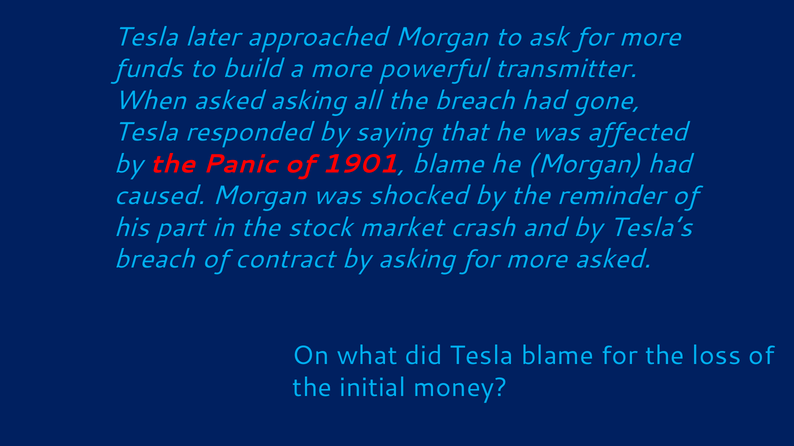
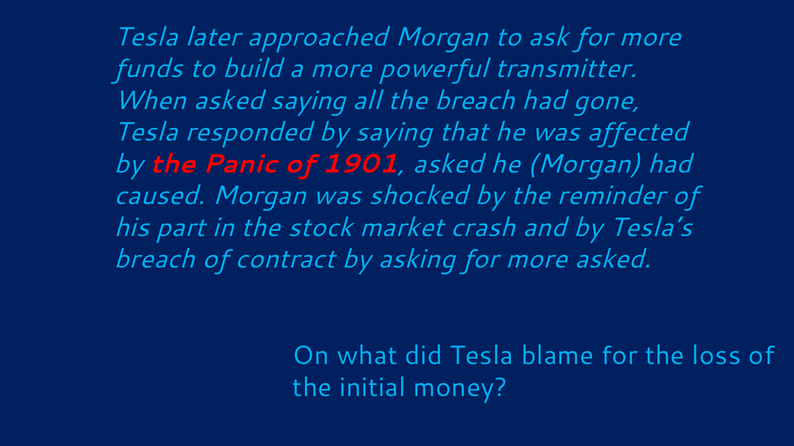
asked asking: asking -> saying
1901 blame: blame -> asked
